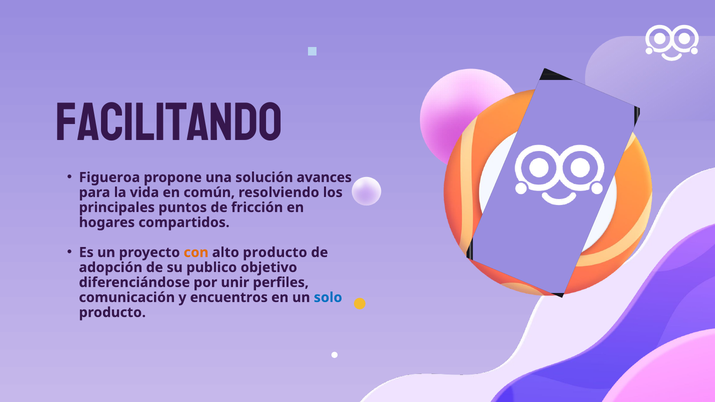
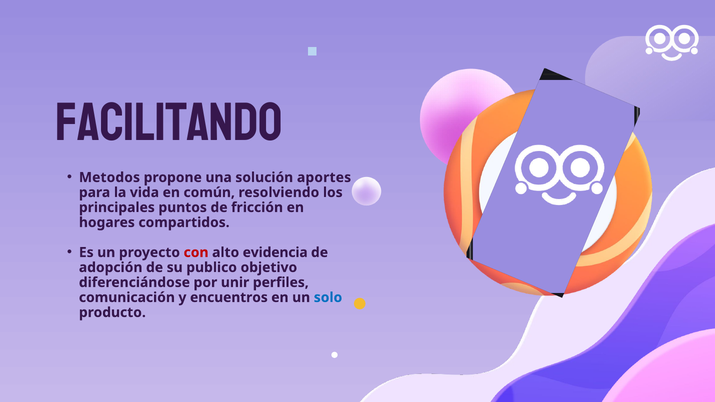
Figueroa: Figueroa -> Metodos
avances: avances -> aportes
con colour: orange -> red
alto producto: producto -> evidencia
